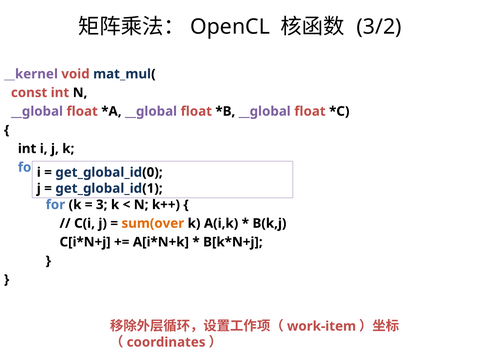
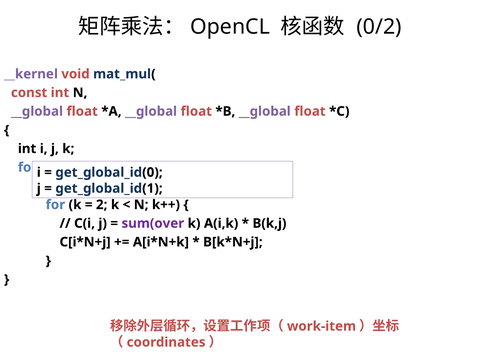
3/2: 3/2 -> 0/2
3: 3 -> 2
sum(over colour: orange -> purple
